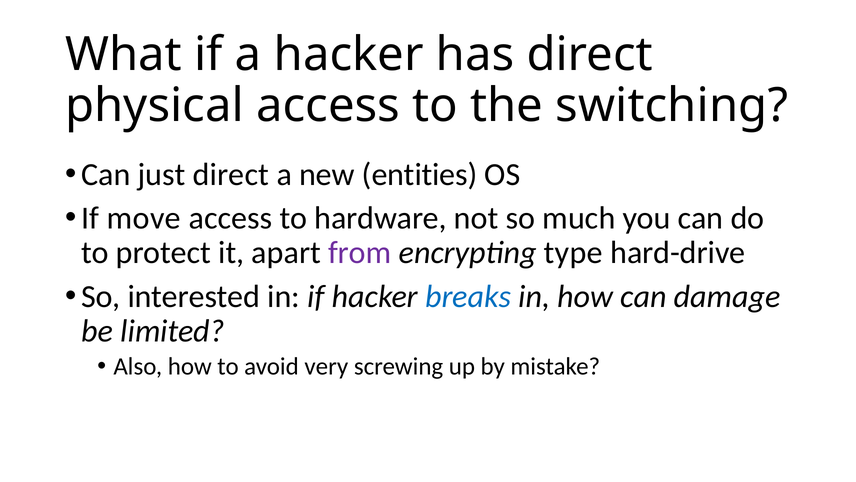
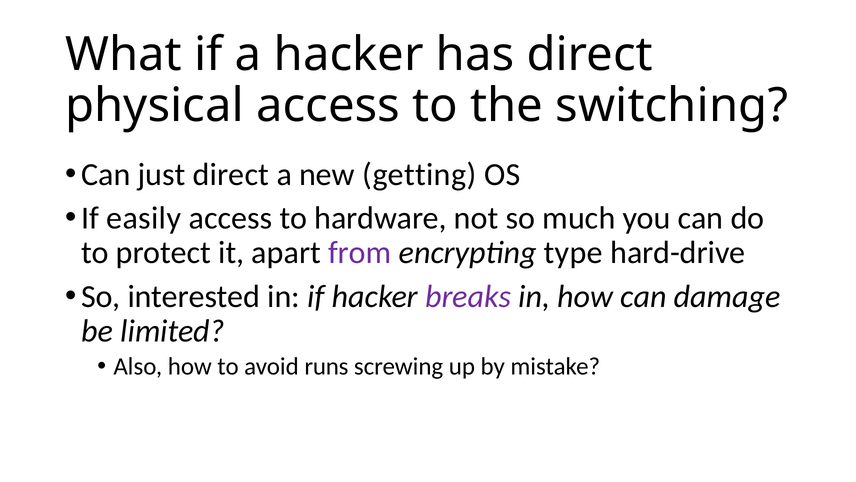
entities: entities -> getting
move: move -> easily
breaks colour: blue -> purple
very: very -> runs
